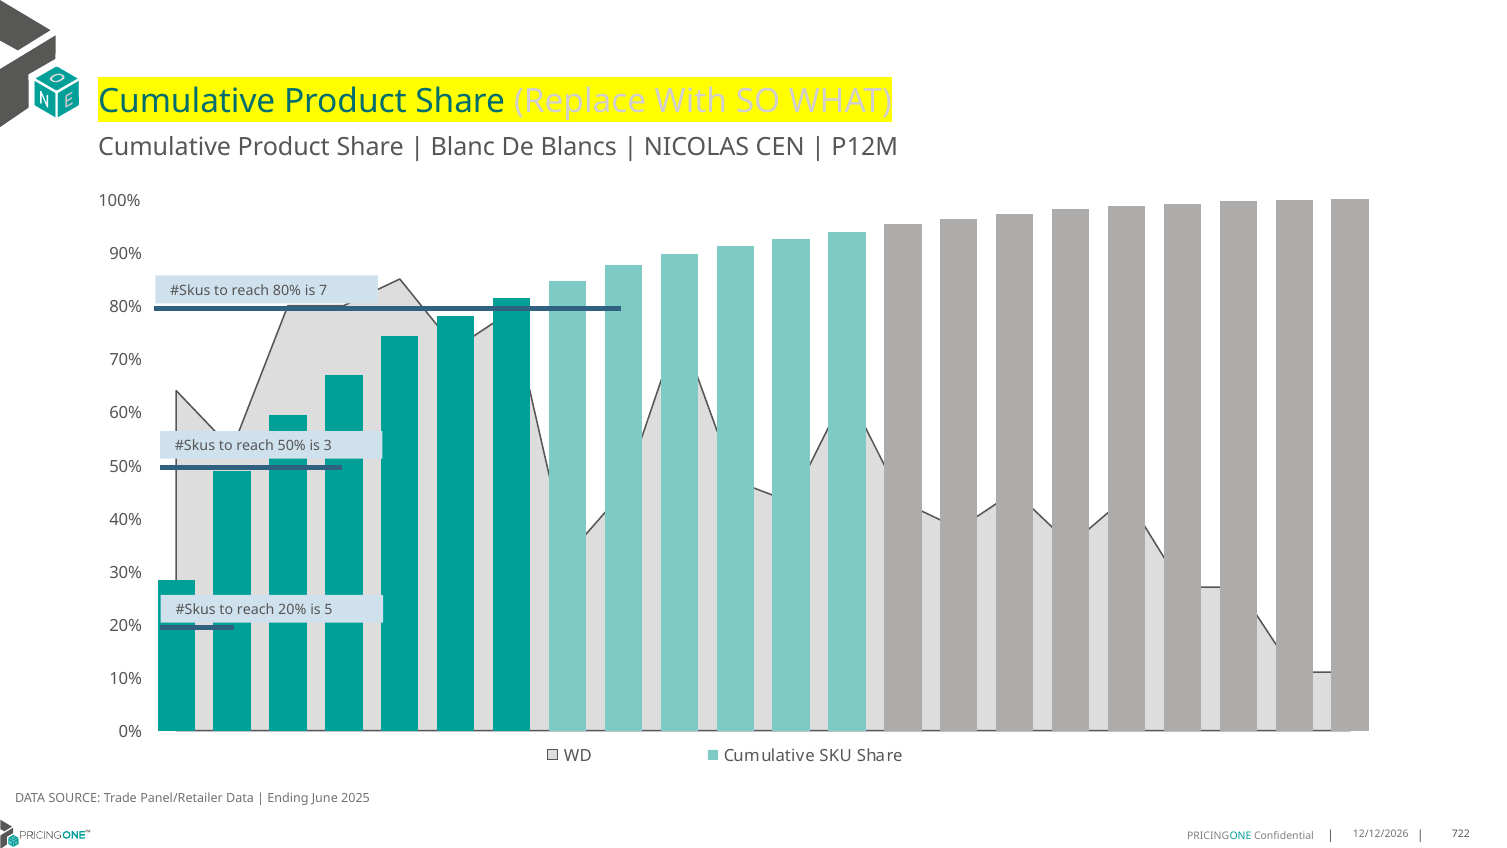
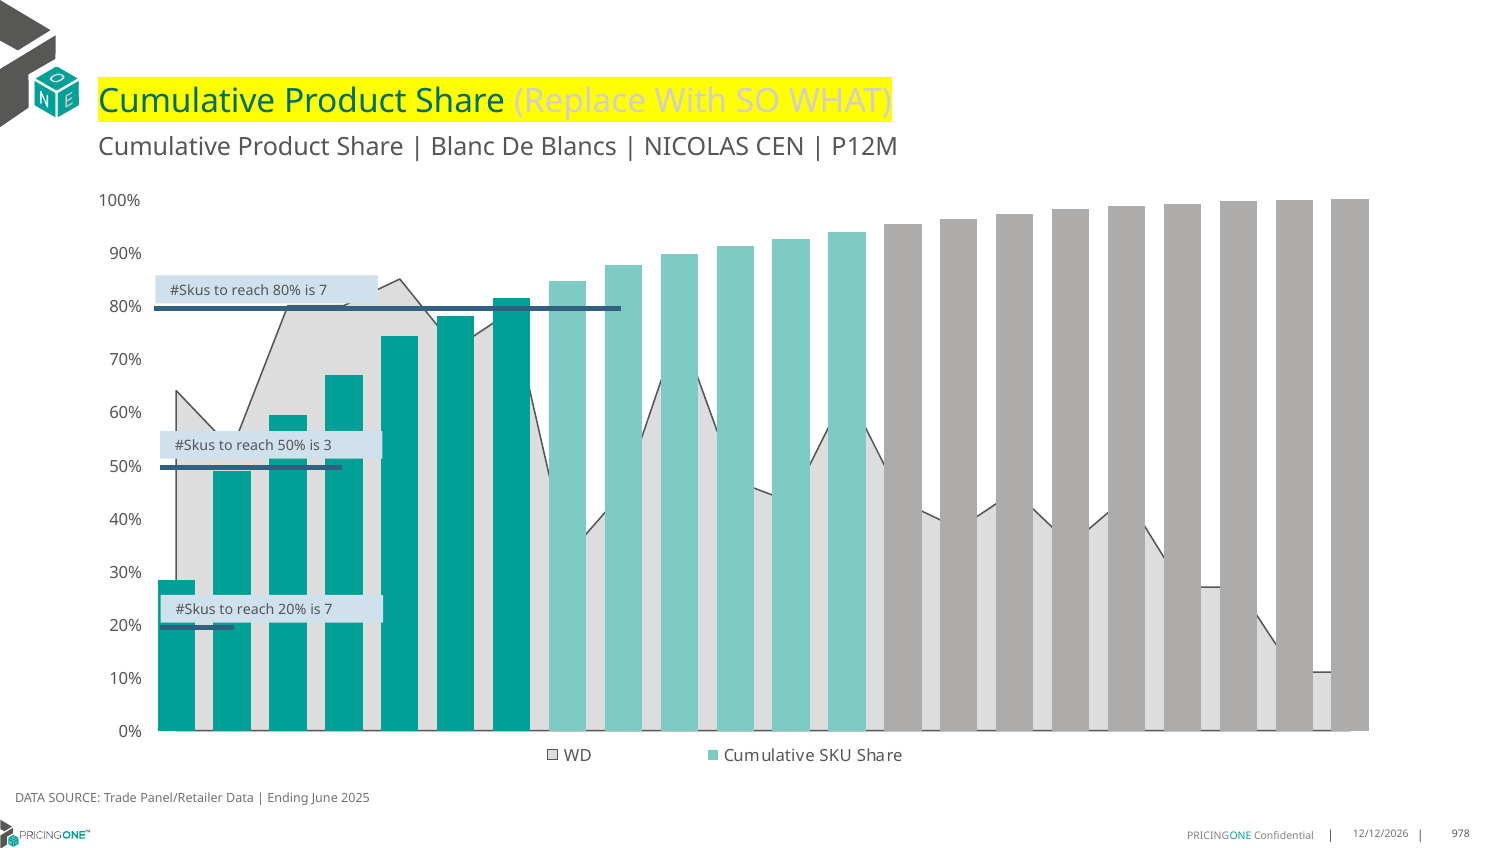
20% is 5: 5 -> 7
722: 722 -> 978
